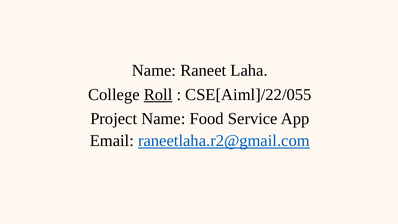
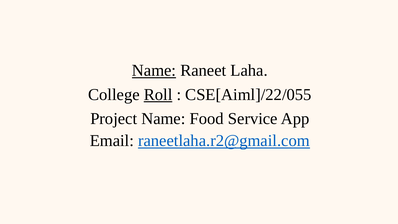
Name at (154, 70) underline: none -> present
